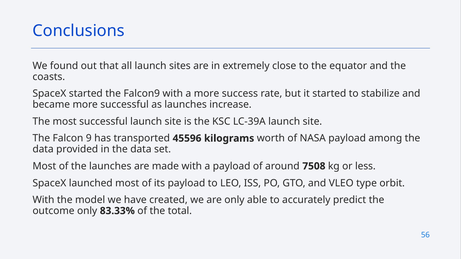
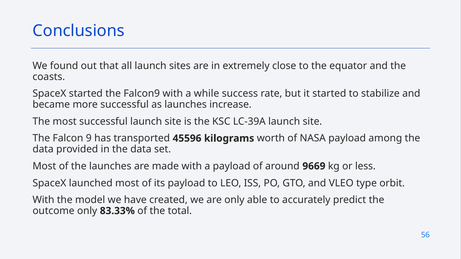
a more: more -> while
7508: 7508 -> 9669
